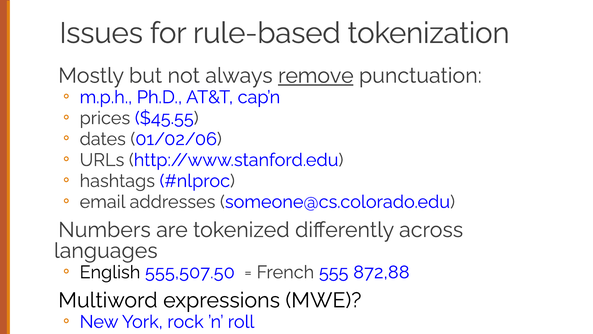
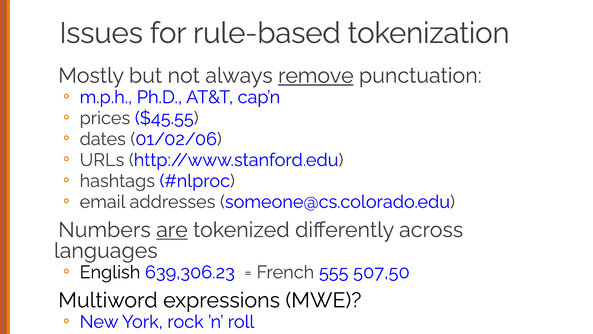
are underline: none -> present
555,507.50: 555,507.50 -> 639,306.23
872,88: 872,88 -> 507,50
